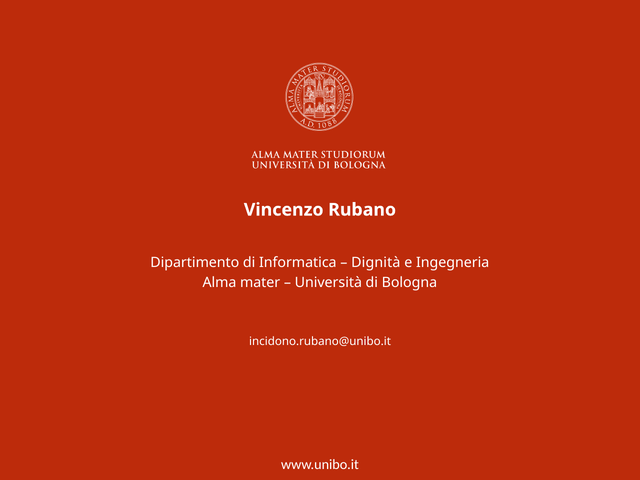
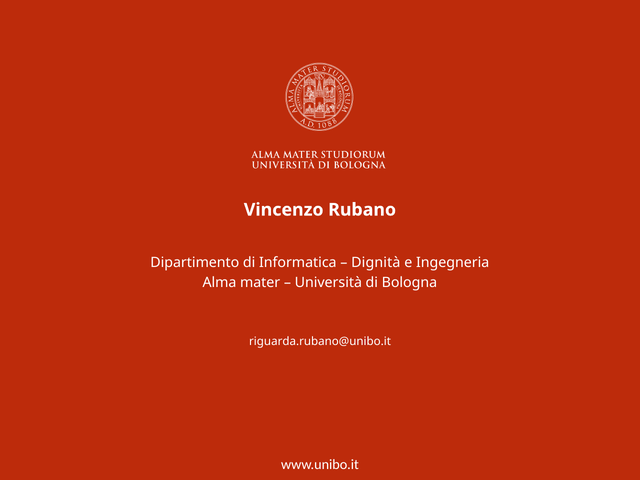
incidono.rubano@unibo.it: incidono.rubano@unibo.it -> riguarda.rubano@unibo.it
